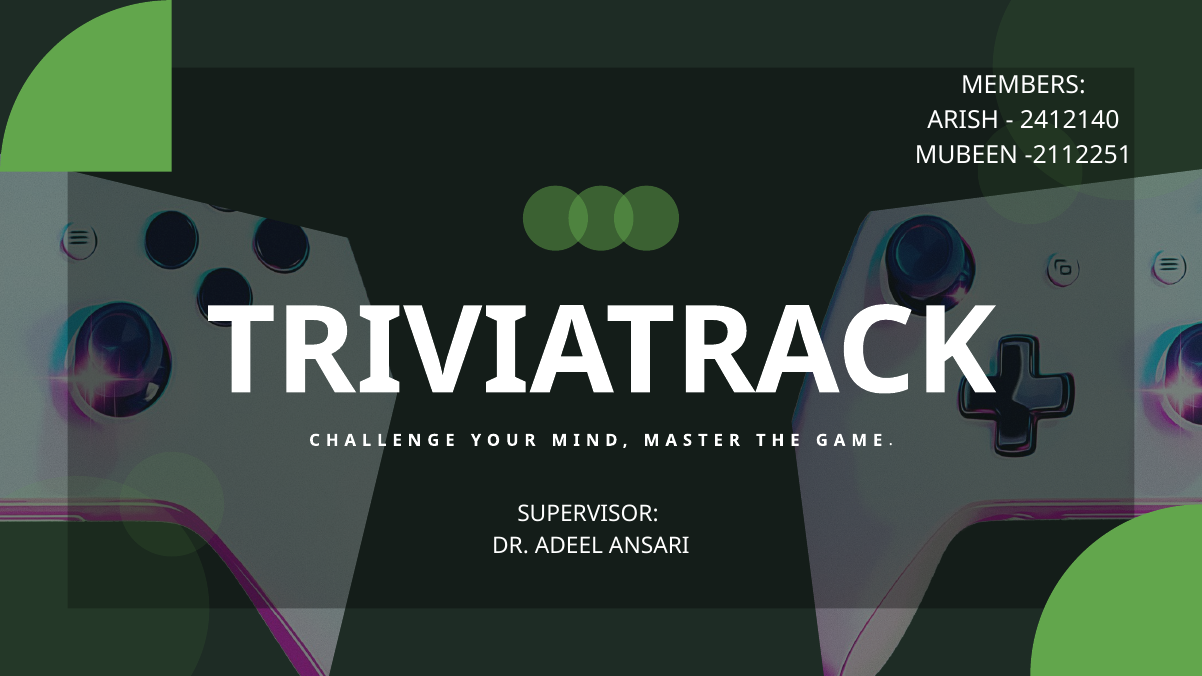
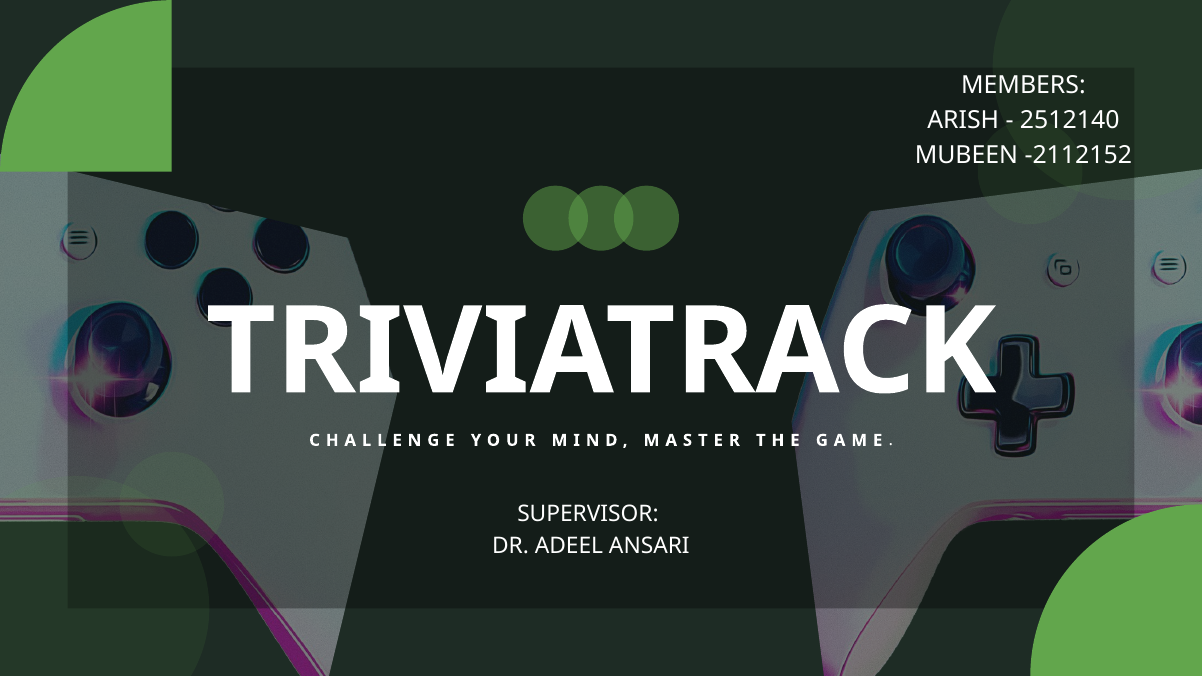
2412140: 2412140 -> 2512140
-2112251: -2112251 -> -2112152
